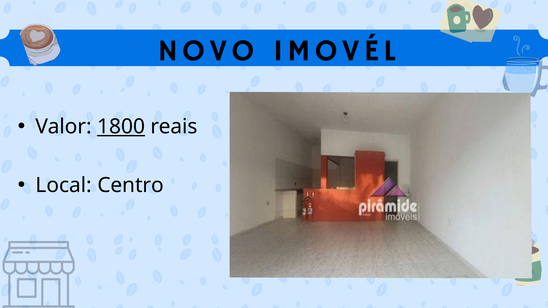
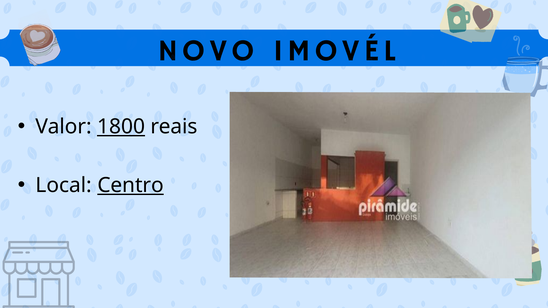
Centro underline: none -> present
